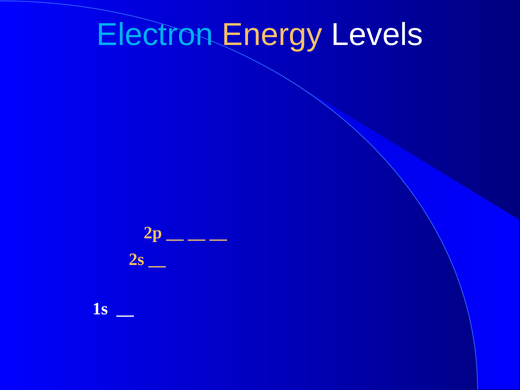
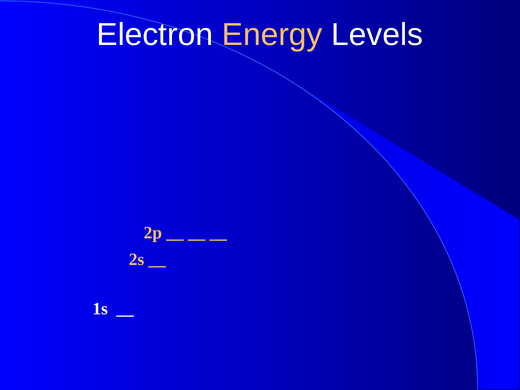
Electron colour: light blue -> white
